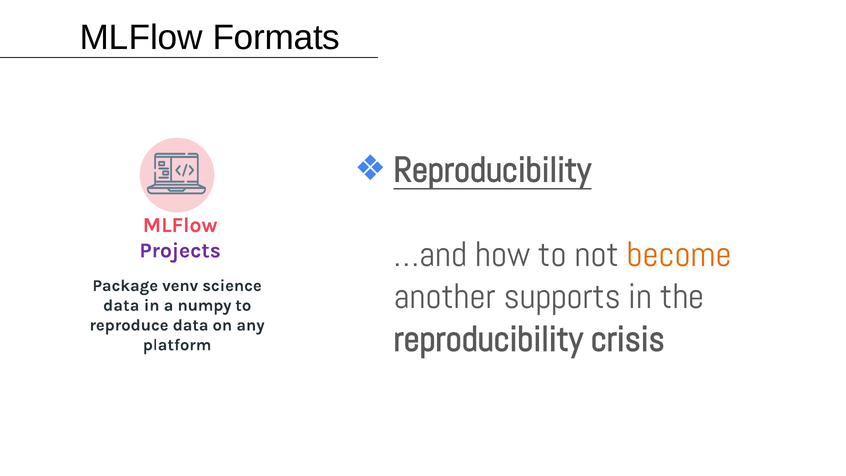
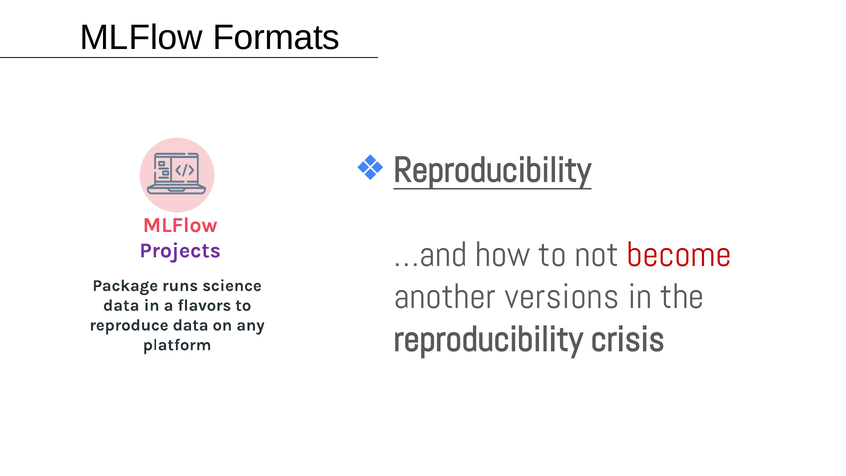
become colour: orange -> red
venv: venv -> runs
supports: supports -> versions
numpy: numpy -> flavors
